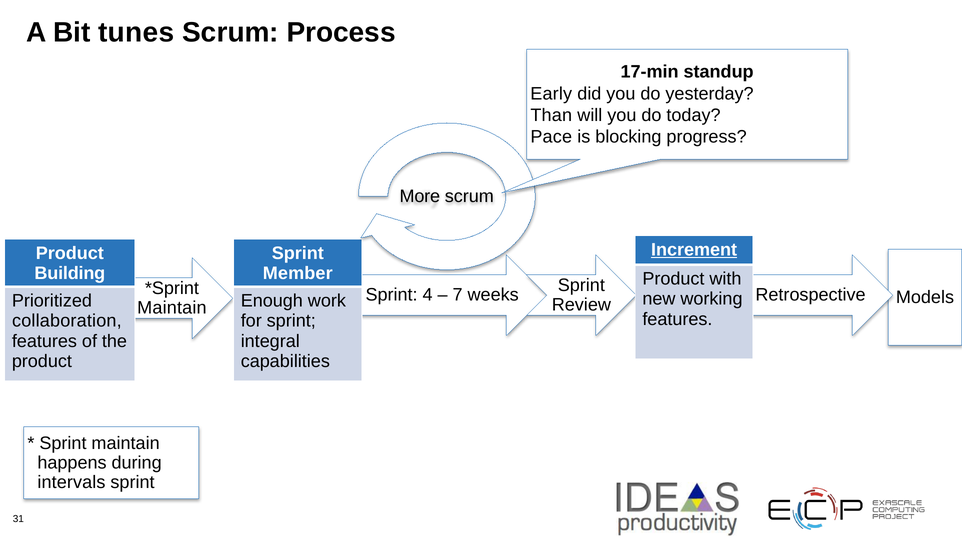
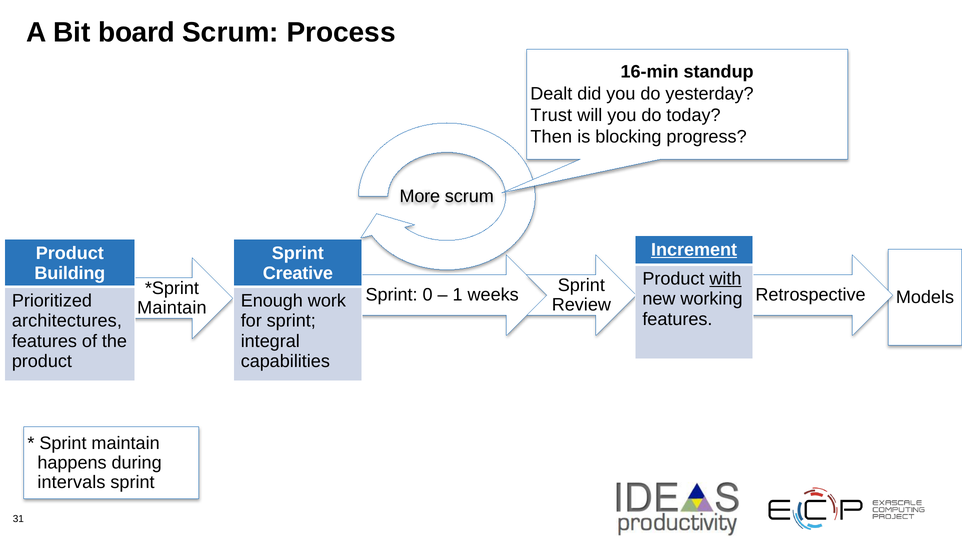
tunes: tunes -> board
17-min: 17-min -> 16-min
Early: Early -> Dealt
Than: Than -> Trust
Pace: Pace -> Then
Member: Member -> Creative
with underline: none -> present
4: 4 -> 0
7: 7 -> 1
collaboration: collaboration -> architectures
